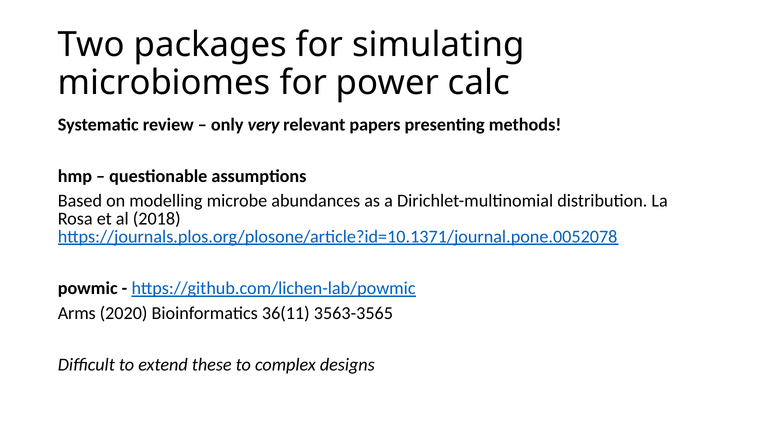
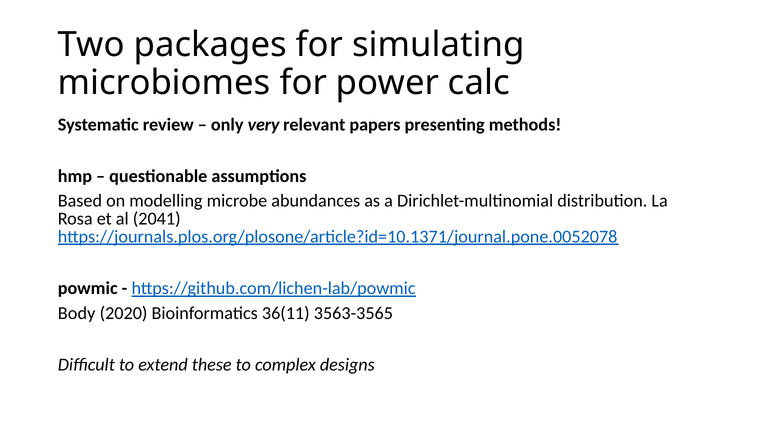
2018: 2018 -> 2041
Arms: Arms -> Body
